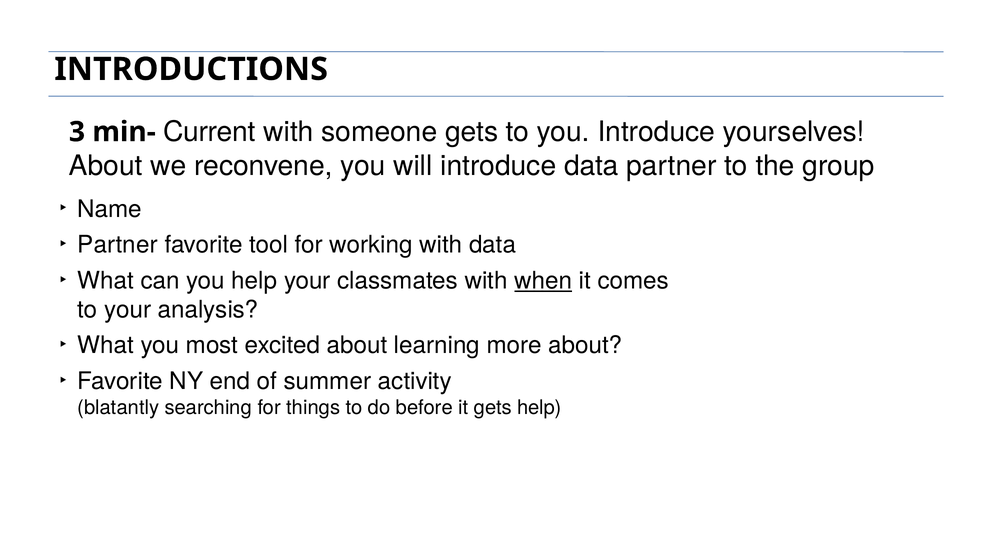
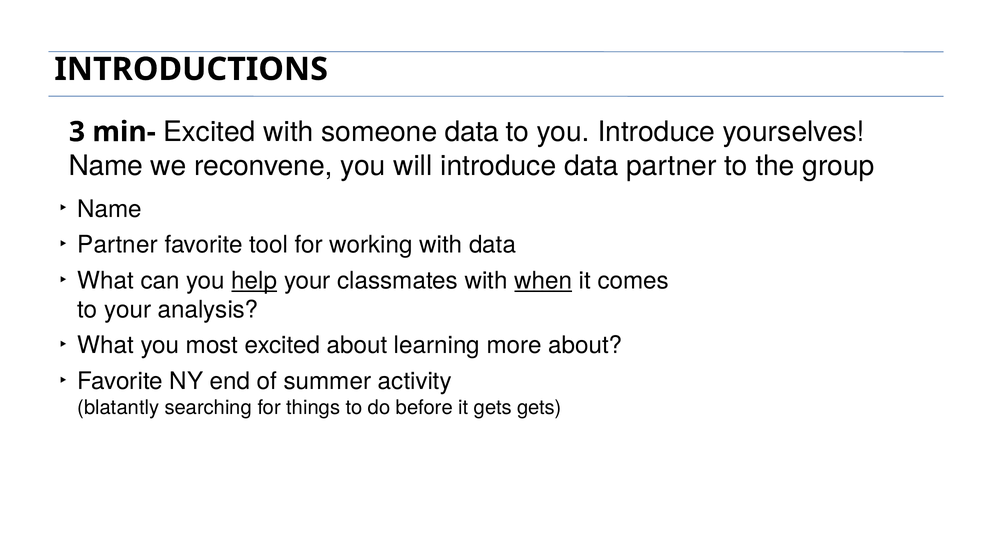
min- Current: Current -> Excited
someone gets: gets -> data
About at (106, 166): About -> Name
help at (254, 281) underline: none -> present
gets help: help -> gets
